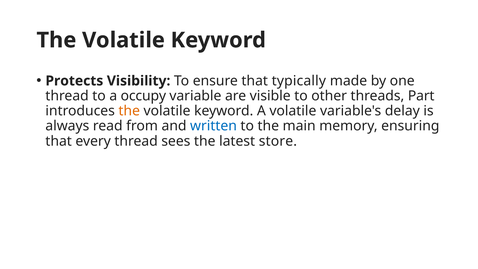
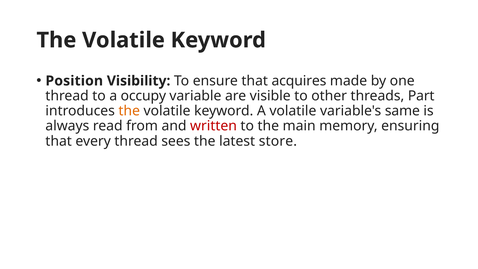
Protects: Protects -> Position
typically: typically -> acquires
delay: delay -> same
written colour: blue -> red
